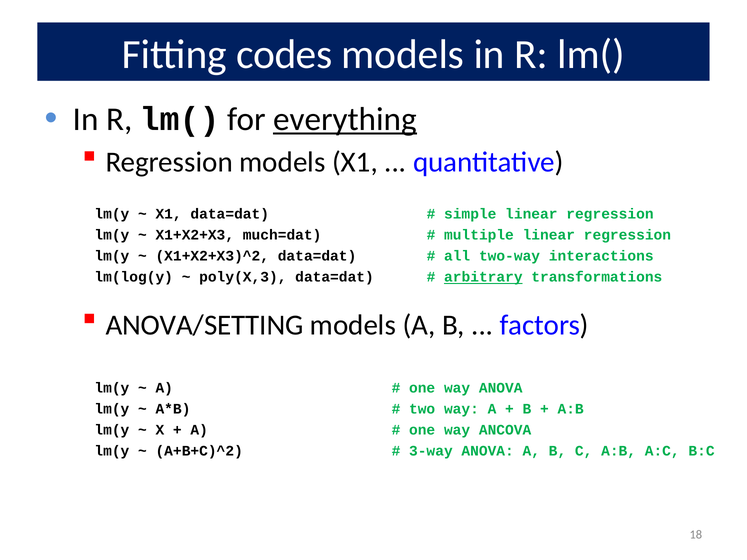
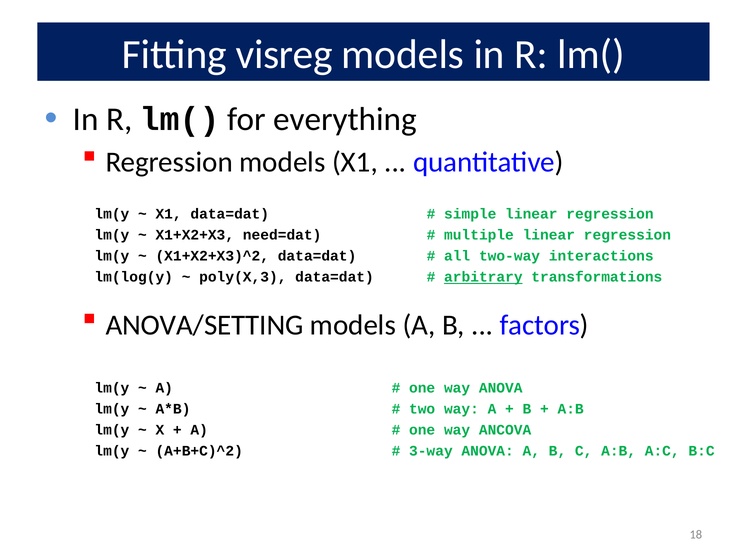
codes: codes -> visreg
everything underline: present -> none
much=dat: much=dat -> need=dat
